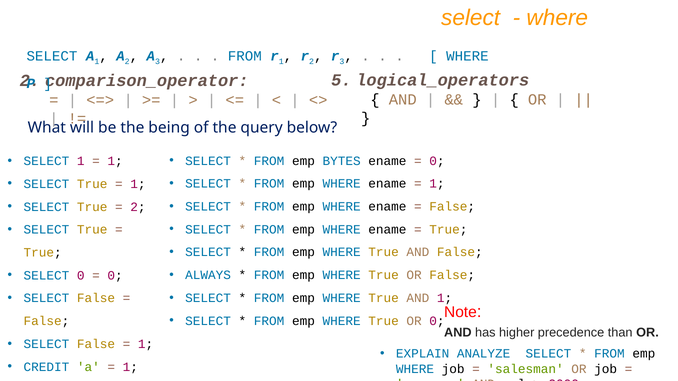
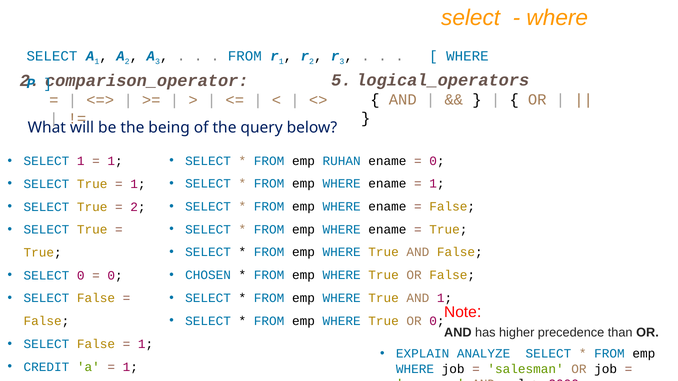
BYTES: BYTES -> RUHAN
ALWAYS: ALWAYS -> CHOSEN
